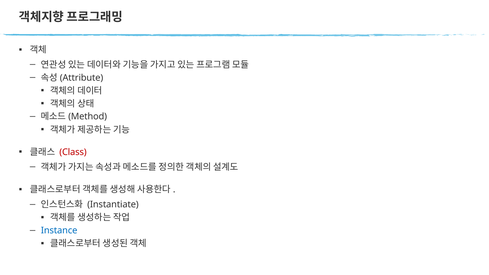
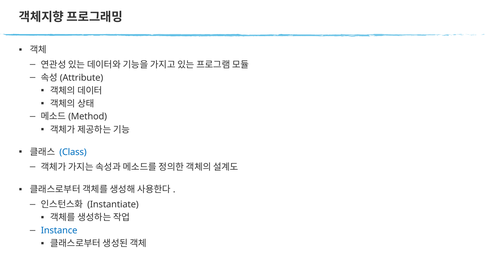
Class colour: red -> blue
